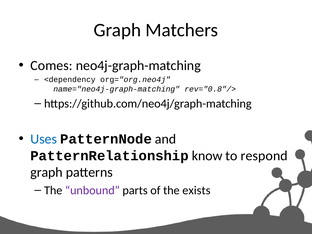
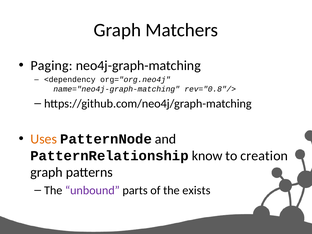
Comes: Comes -> Paging
Uses colour: blue -> orange
respond: respond -> creation
